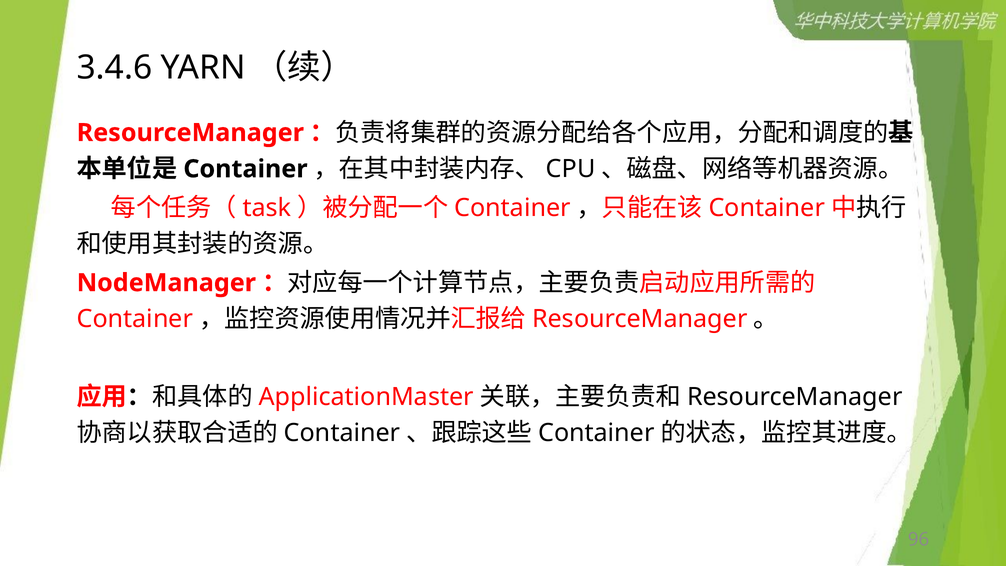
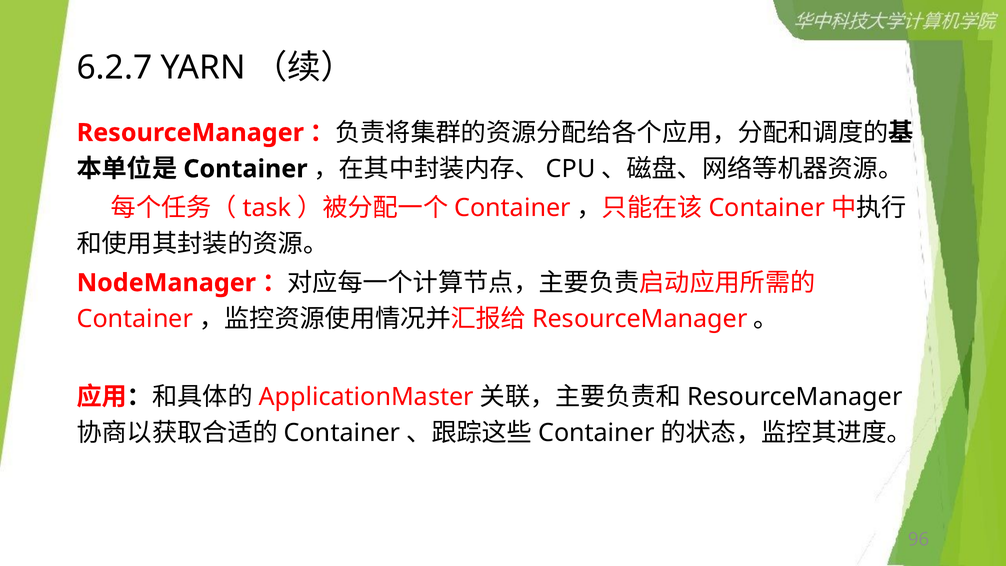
3.4.6: 3.4.6 -> 6.2.7
